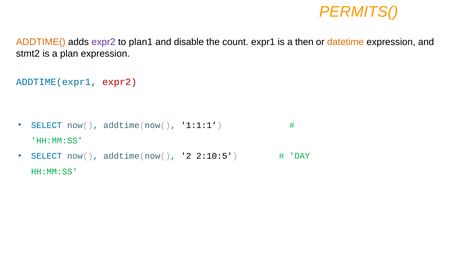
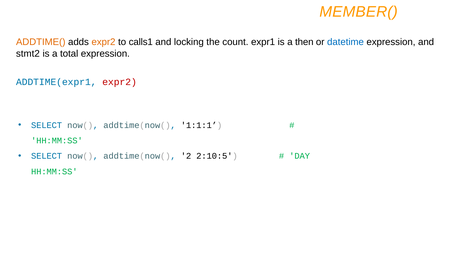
PERMITS(: PERMITS( -> MEMBER(
expr2 at (103, 42) colour: purple -> orange
plan1: plan1 -> calls1
disable: disable -> locking
datetime colour: orange -> blue
plan: plan -> total
